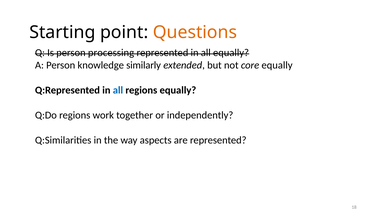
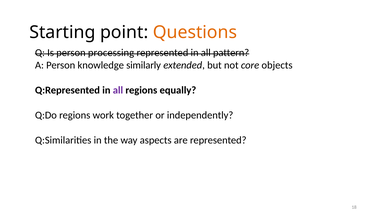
all equally: equally -> pattern
core equally: equally -> objects
all at (118, 90) colour: blue -> purple
